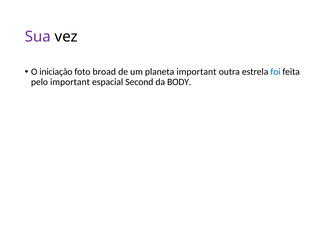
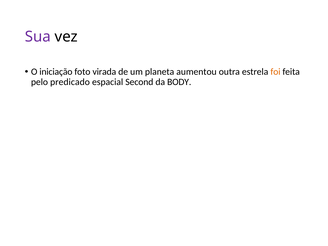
broad: broad -> virada
planeta important: important -> aumentou
foi colour: blue -> orange
pelo important: important -> predicado
